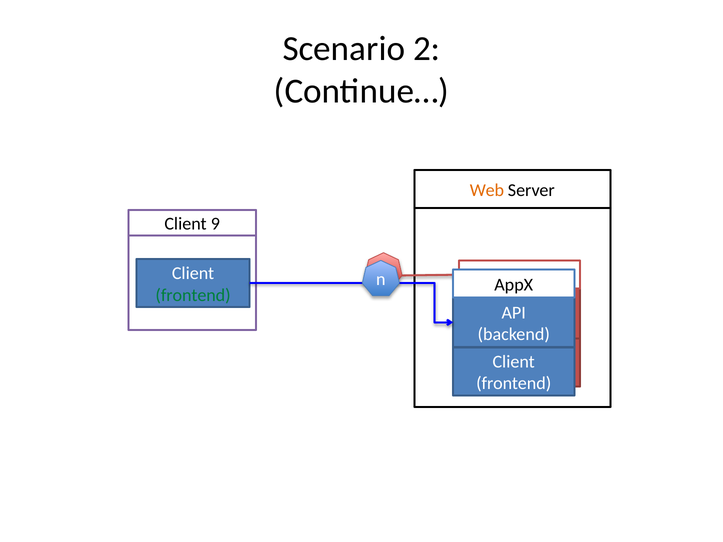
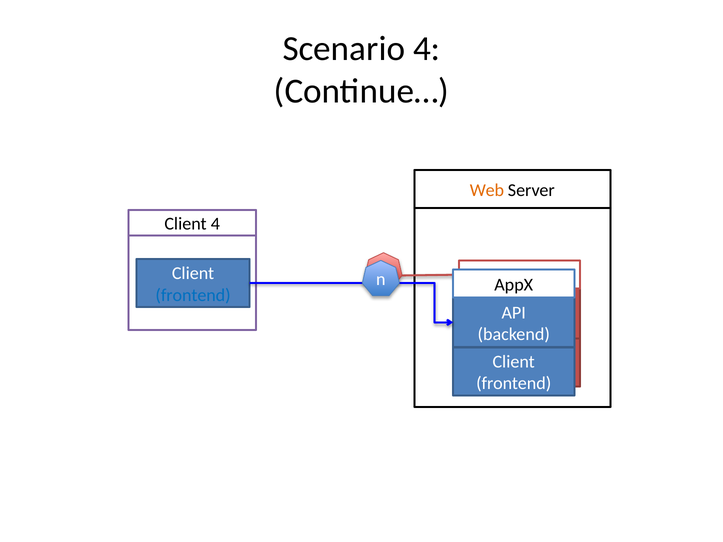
Scenario 2: 2 -> 4
Client 9: 9 -> 4
frontend at (193, 295) colour: green -> blue
